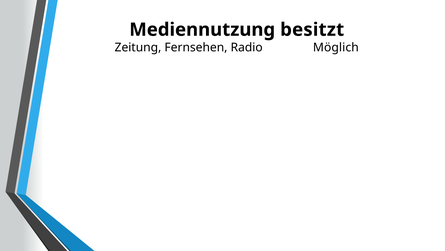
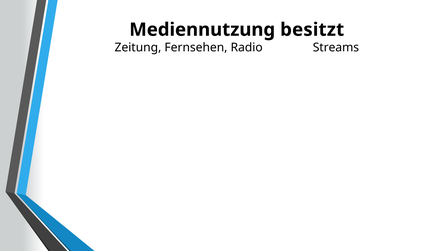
Möglich: Möglich -> Streams
